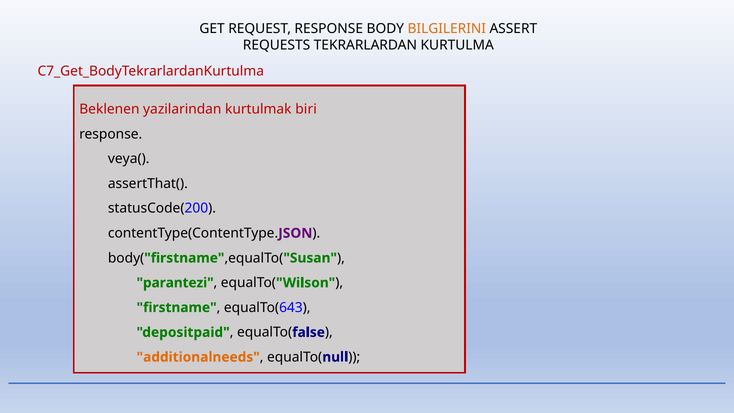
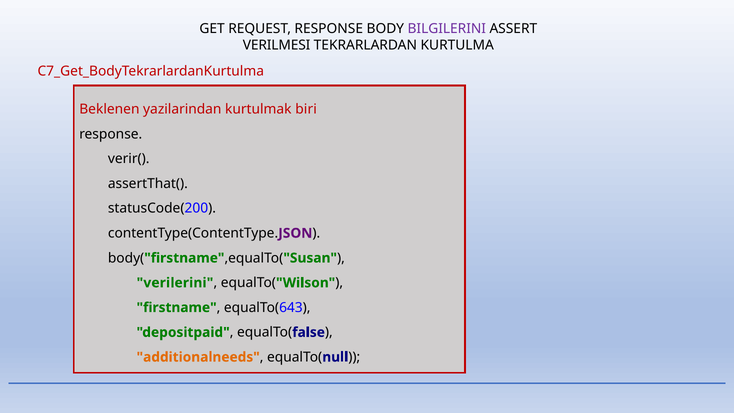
BILGILERINI colour: orange -> purple
REQUESTS: REQUESTS -> VERILMESI
veya(: veya( -> verir(
parantezi: parantezi -> verilerini
